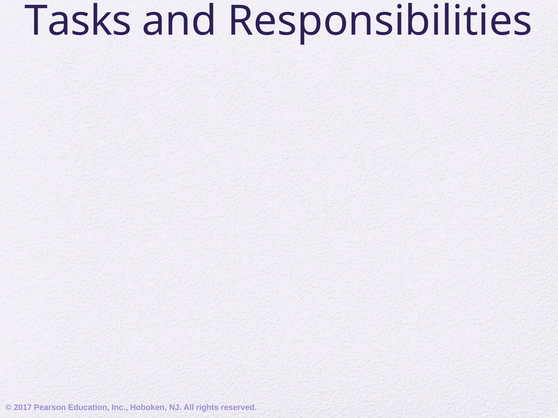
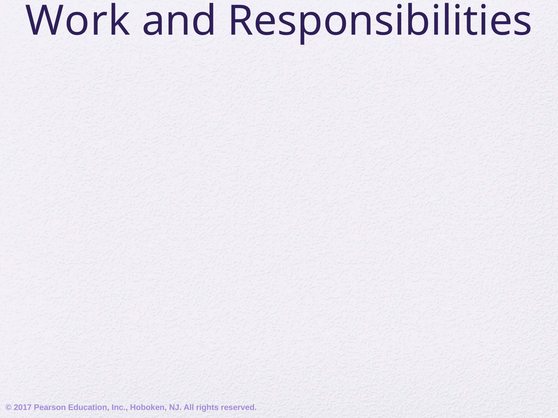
Tasks: Tasks -> Work
